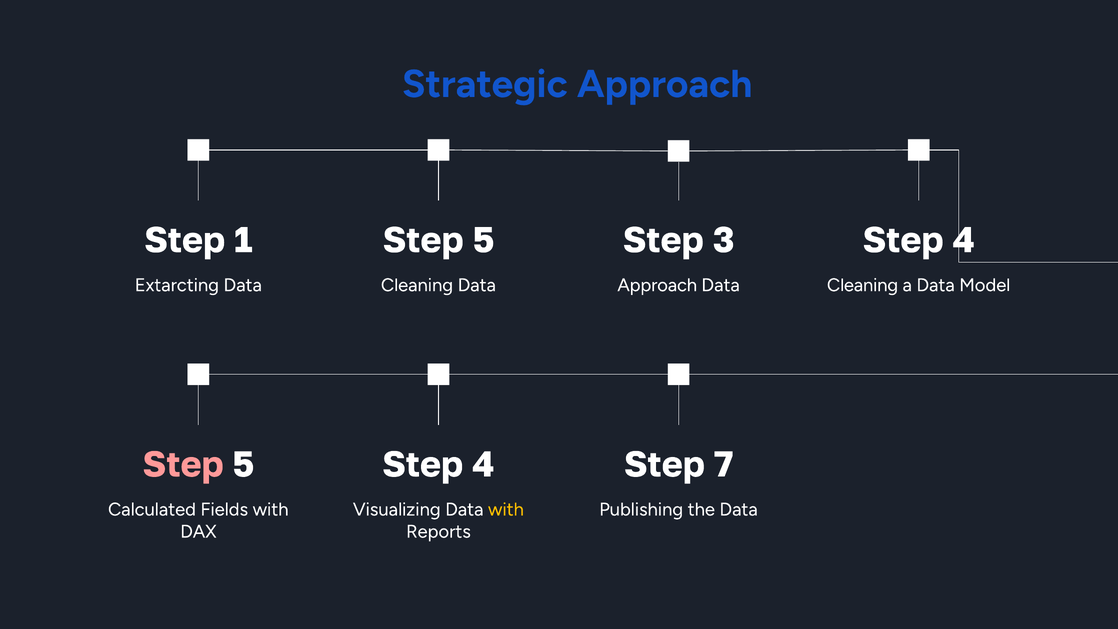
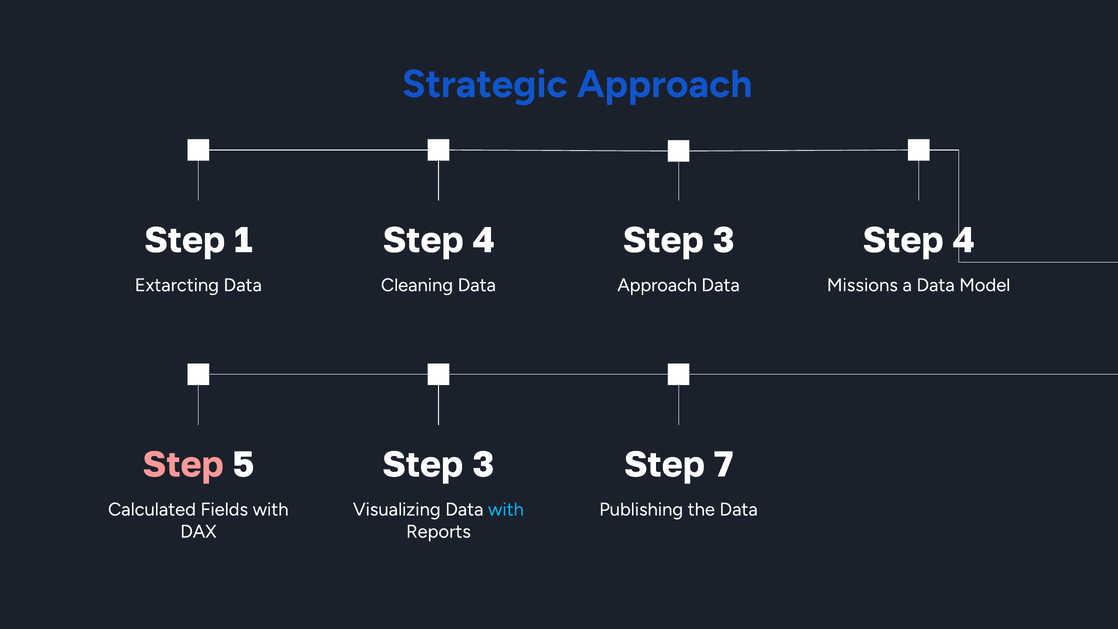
5 at (484, 240): 5 -> 4
Cleaning at (863, 285): Cleaning -> Missions
4 at (483, 465): 4 -> 3
with at (506, 509) colour: yellow -> light blue
